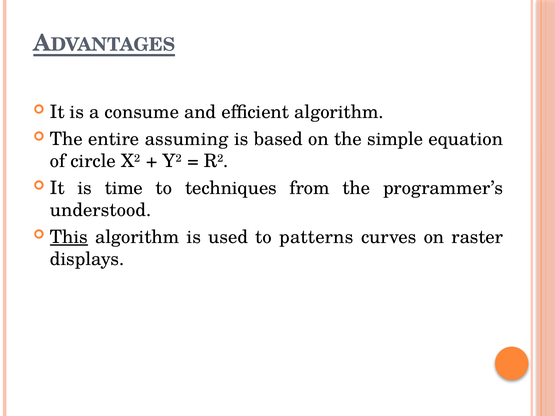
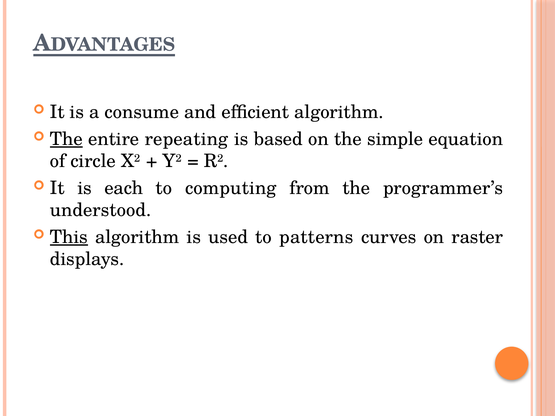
The at (66, 139) underline: none -> present
assuming: assuming -> repeating
time: time -> each
techniques: techniques -> computing
